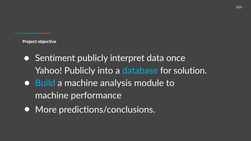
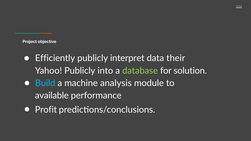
Sentiment: Sentiment -> Efficiently
once: once -> their
database colour: light blue -> light green
machine at (52, 96): machine -> available
More: More -> Profit
